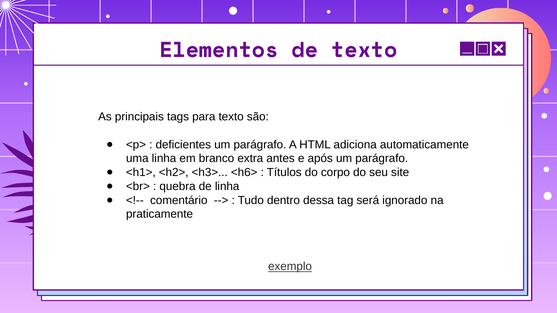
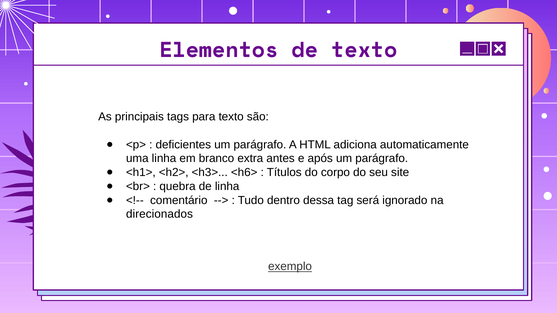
praticamente: praticamente -> direcionados
